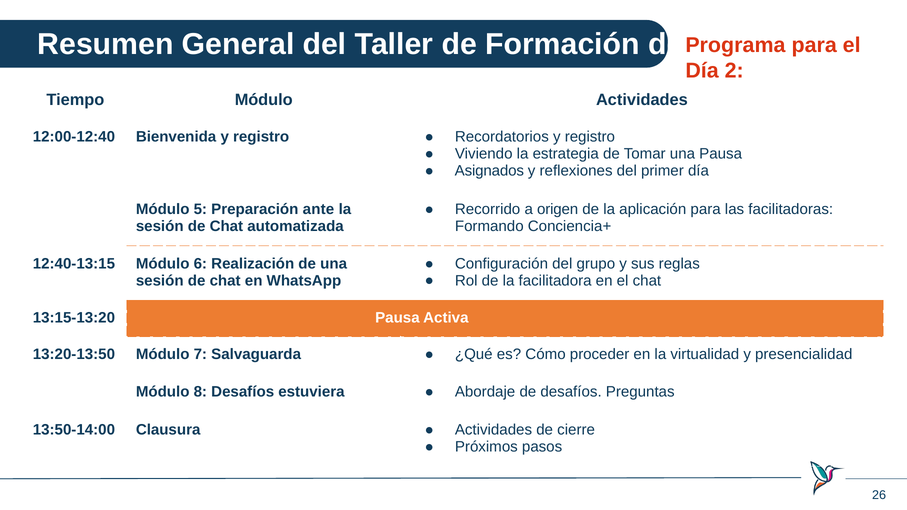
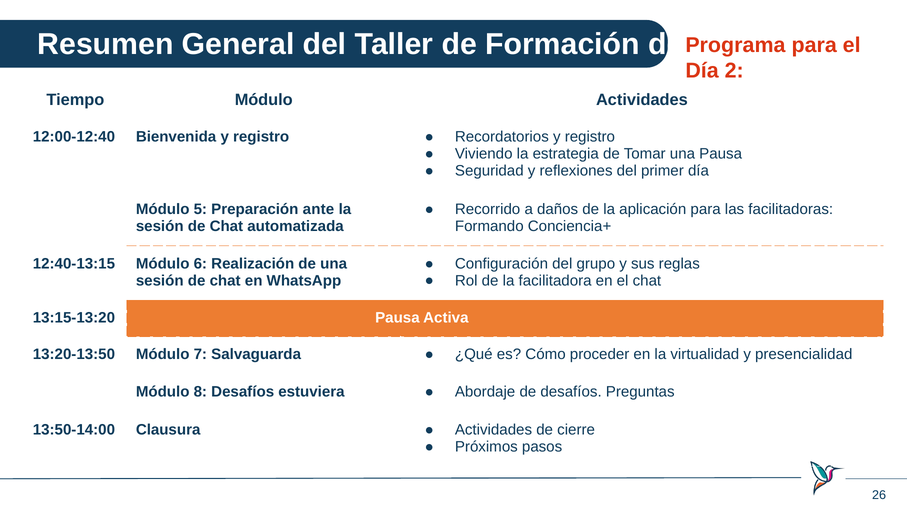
Asignados: Asignados -> Seguridad
origen: origen -> daños
